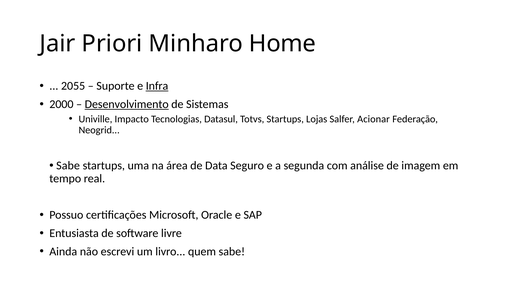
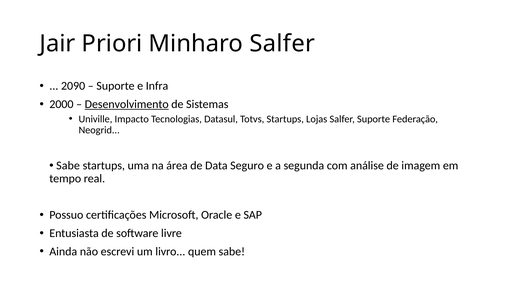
Minharo Home: Home -> Salfer
2055: 2055 -> 2090
Infra underline: present -> none
Salfer Acionar: Acionar -> Suporte
